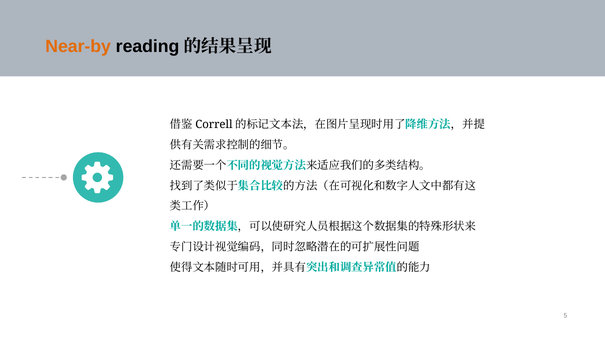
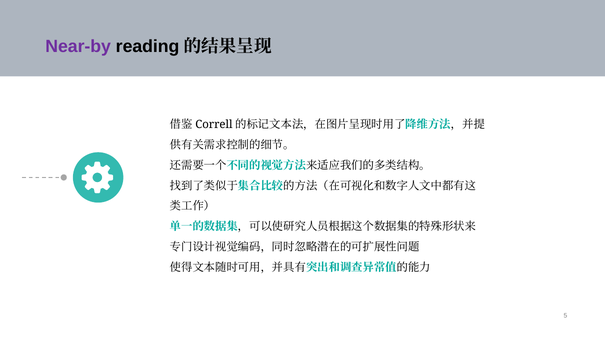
Near-by colour: orange -> purple
